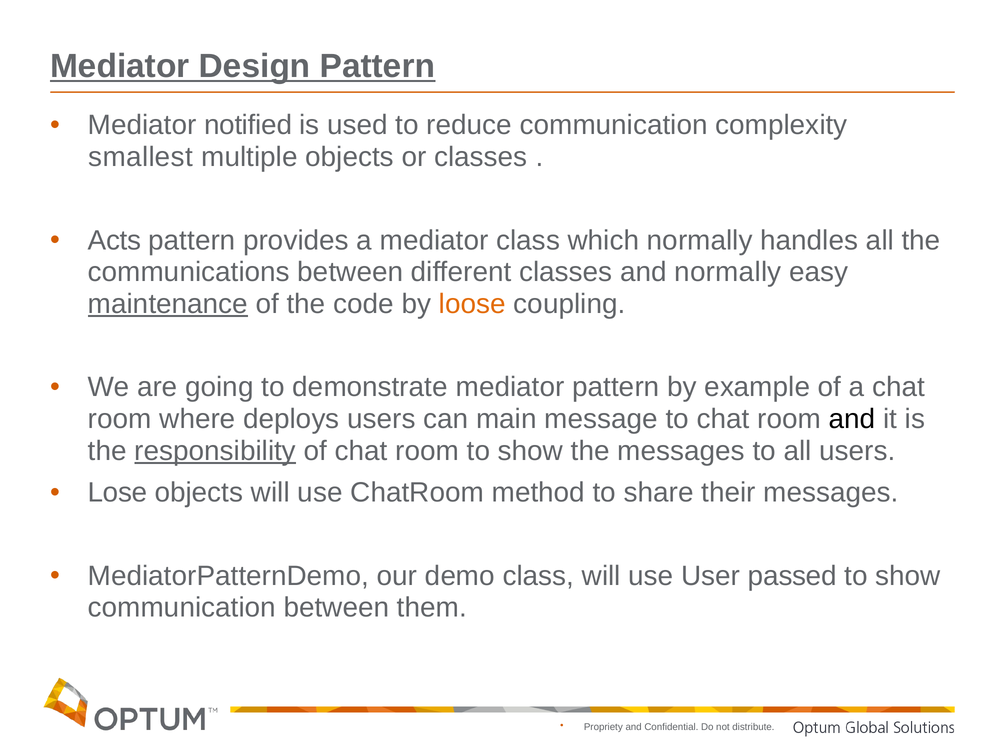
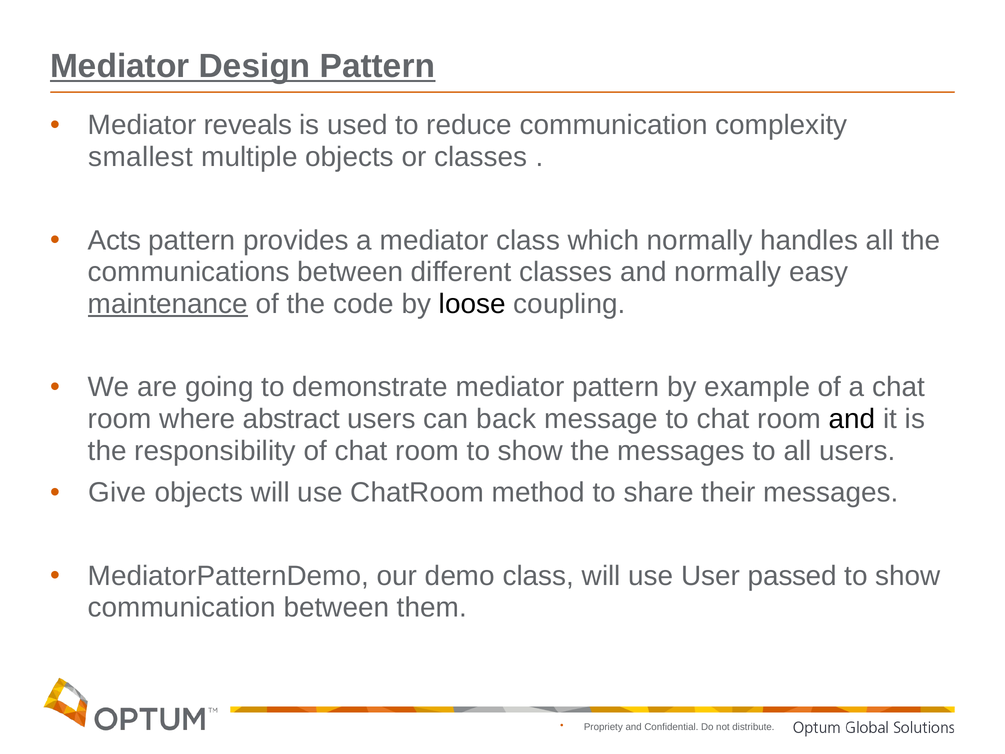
notified: notified -> reveals
loose colour: orange -> black
deploys: deploys -> abstract
main: main -> back
responsibility underline: present -> none
Lose: Lose -> Give
